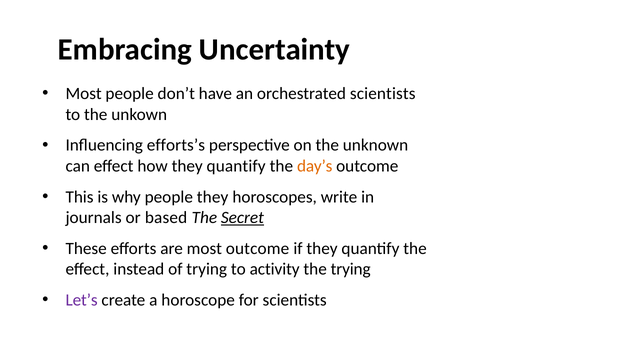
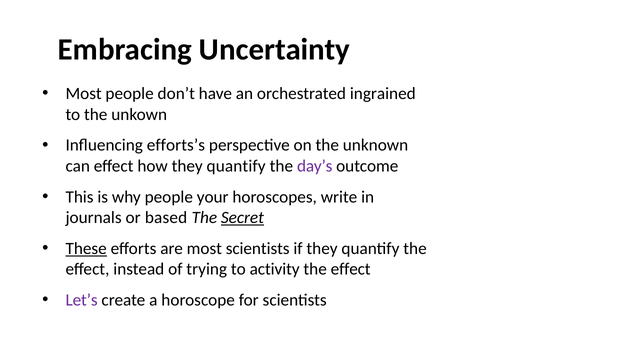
orchestrated scientists: scientists -> ingrained
day’s colour: orange -> purple
people they: they -> your
These underline: none -> present
most outcome: outcome -> scientists
trying at (351, 269): trying -> effect
